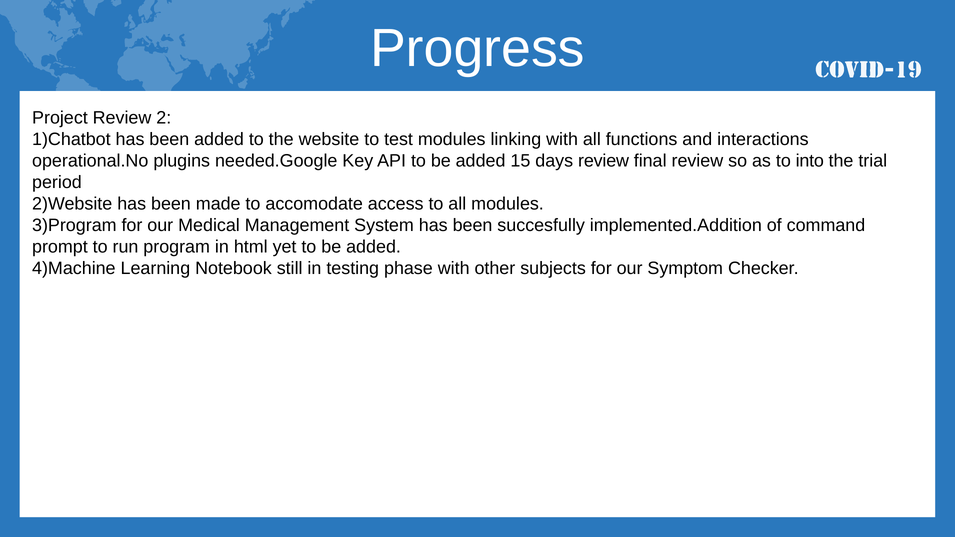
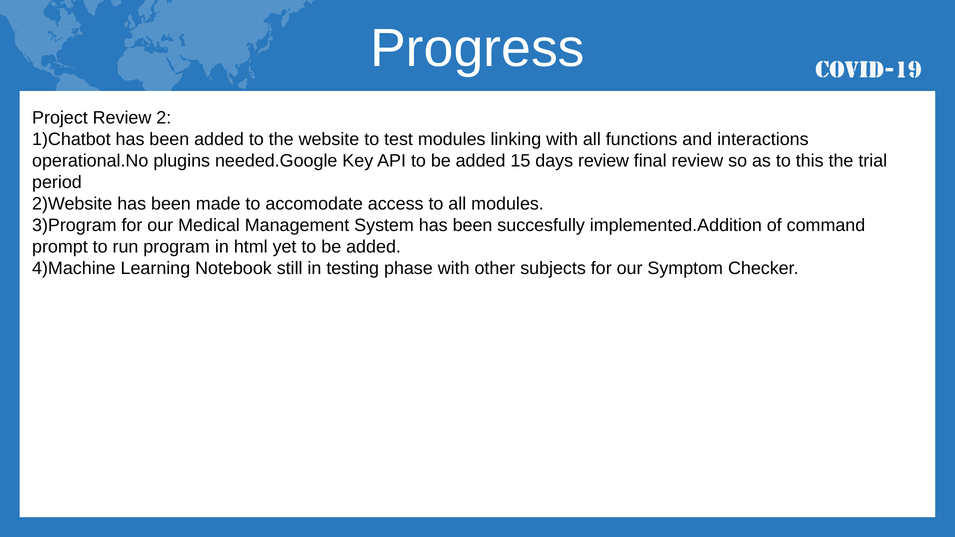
into: into -> this
